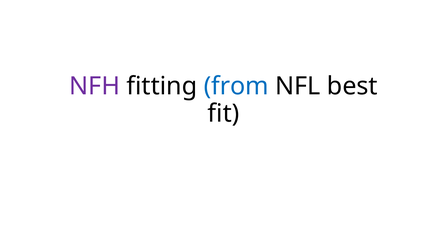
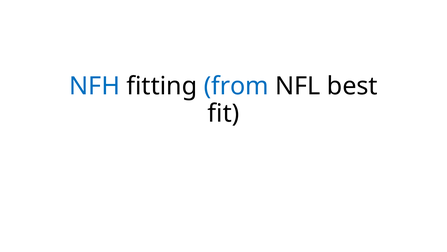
NFH colour: purple -> blue
